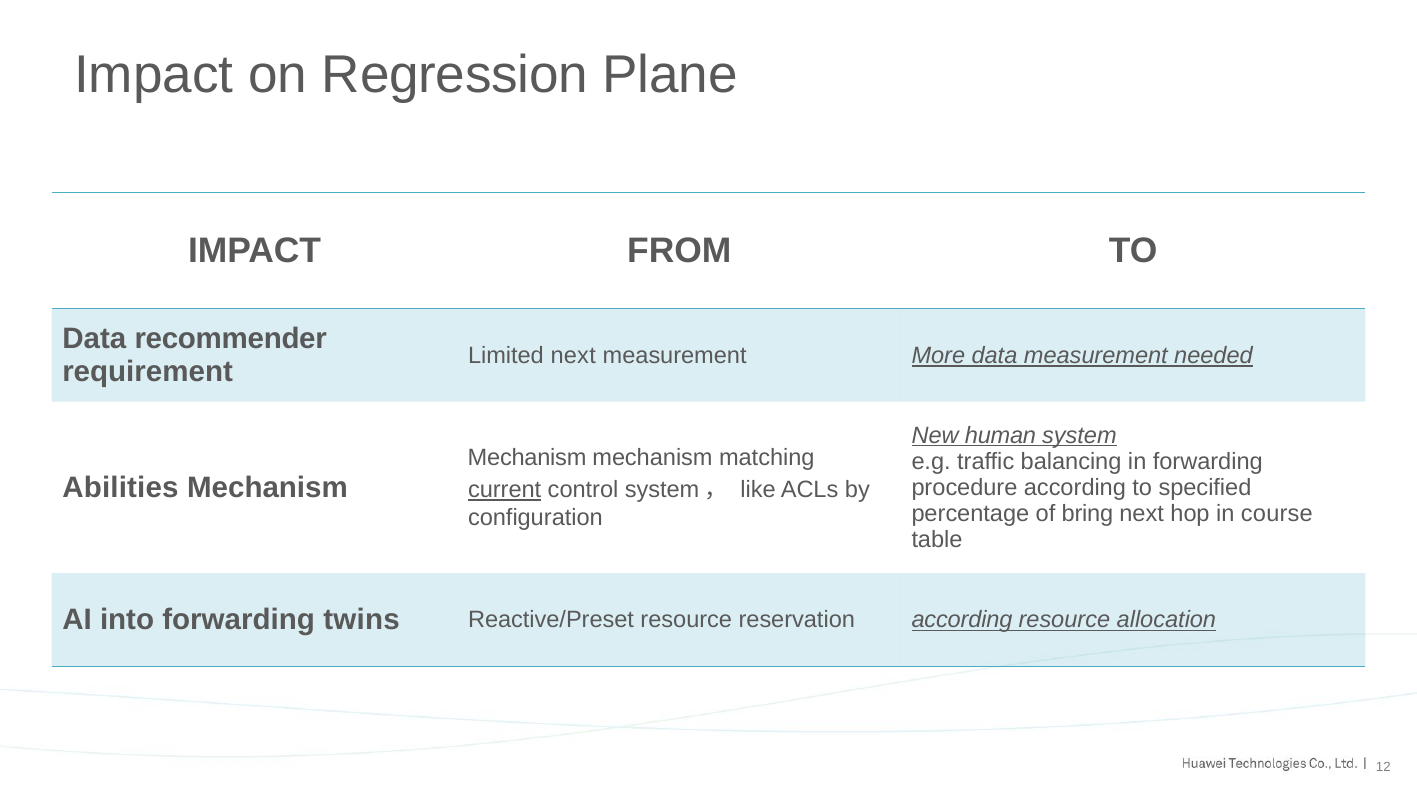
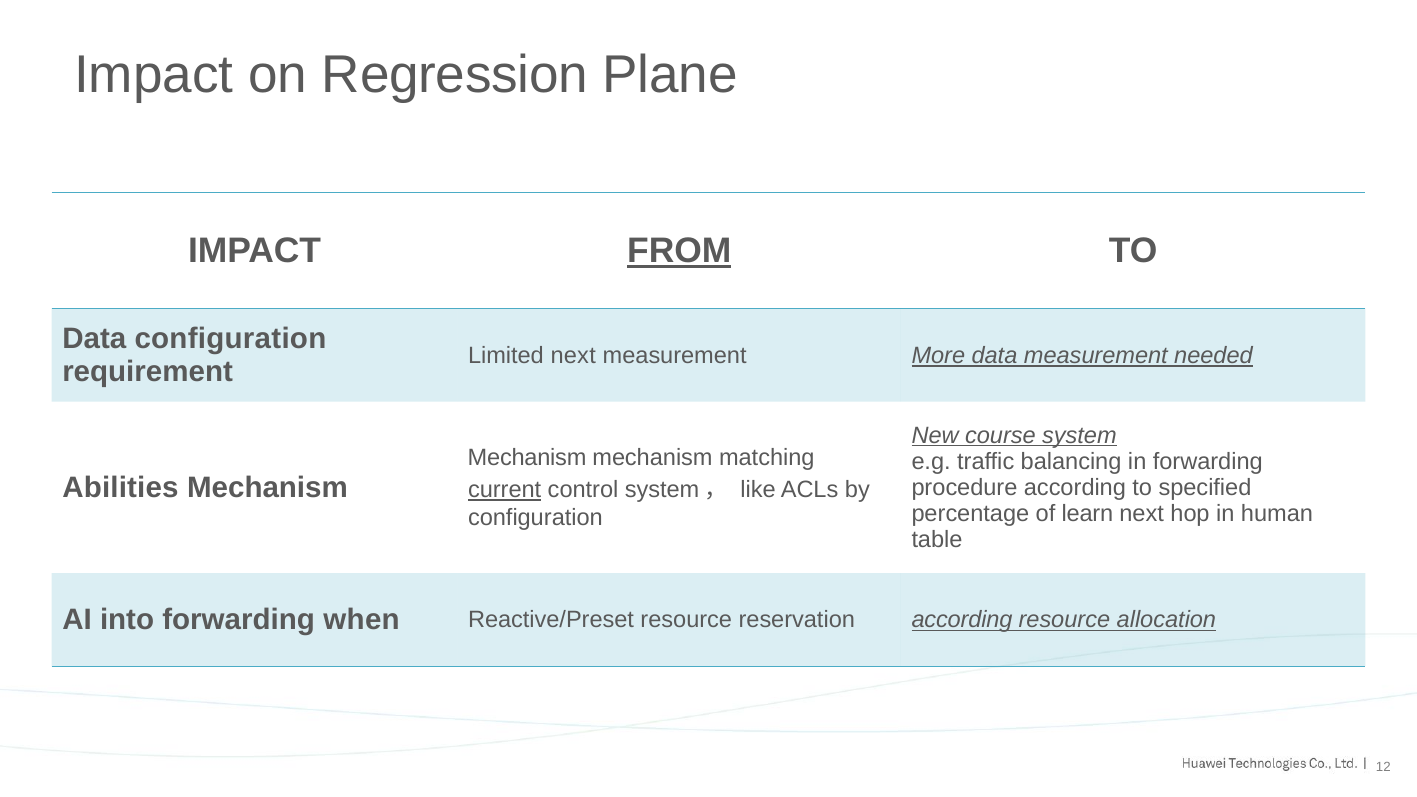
FROM underline: none -> present
Data recommender: recommender -> configuration
human: human -> course
bring: bring -> learn
course: course -> human
twins: twins -> when
